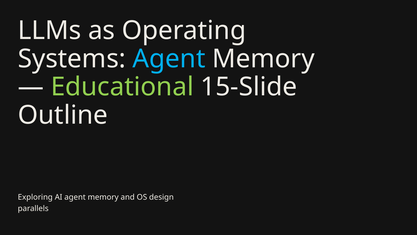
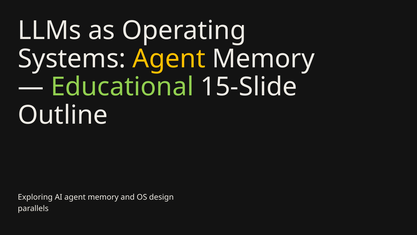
Agent at (169, 59) colour: light blue -> yellow
